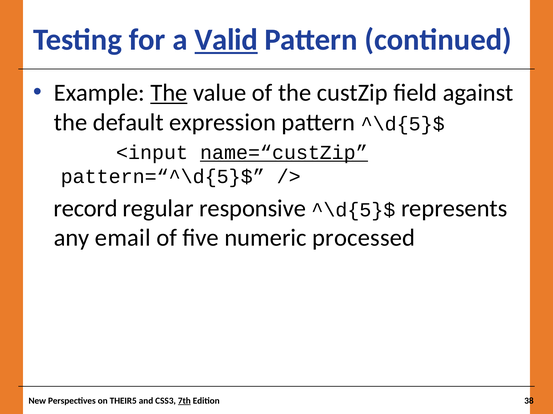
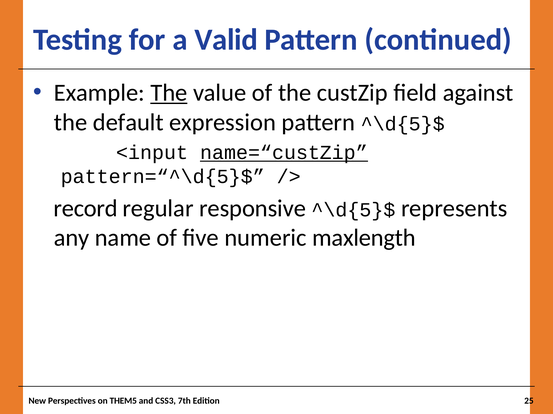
Valid underline: present -> none
email: email -> name
processed: processed -> maxlength
THEIR5: THEIR5 -> THEM5
7th underline: present -> none
38: 38 -> 25
